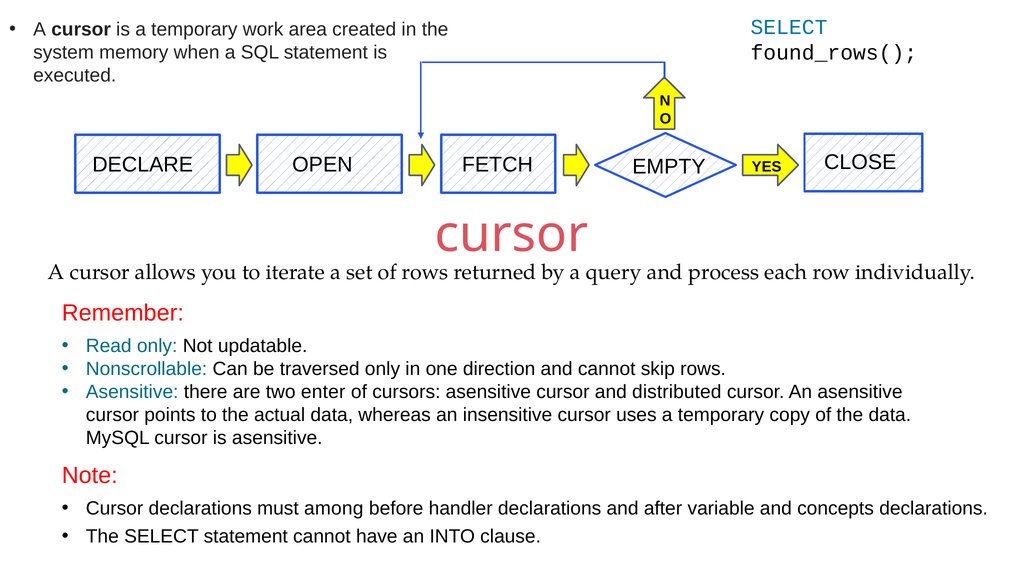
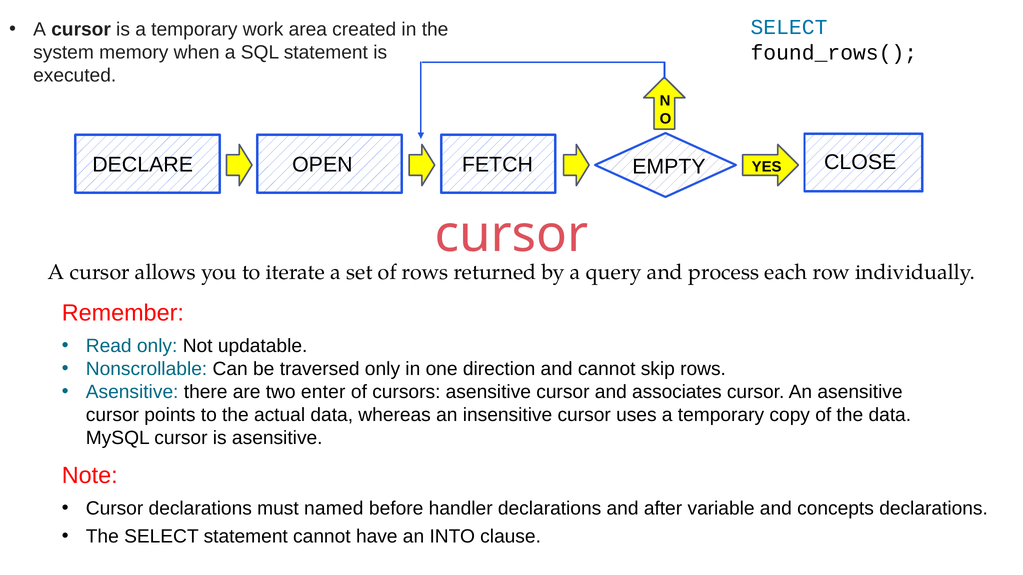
distributed: distributed -> associates
among: among -> named
